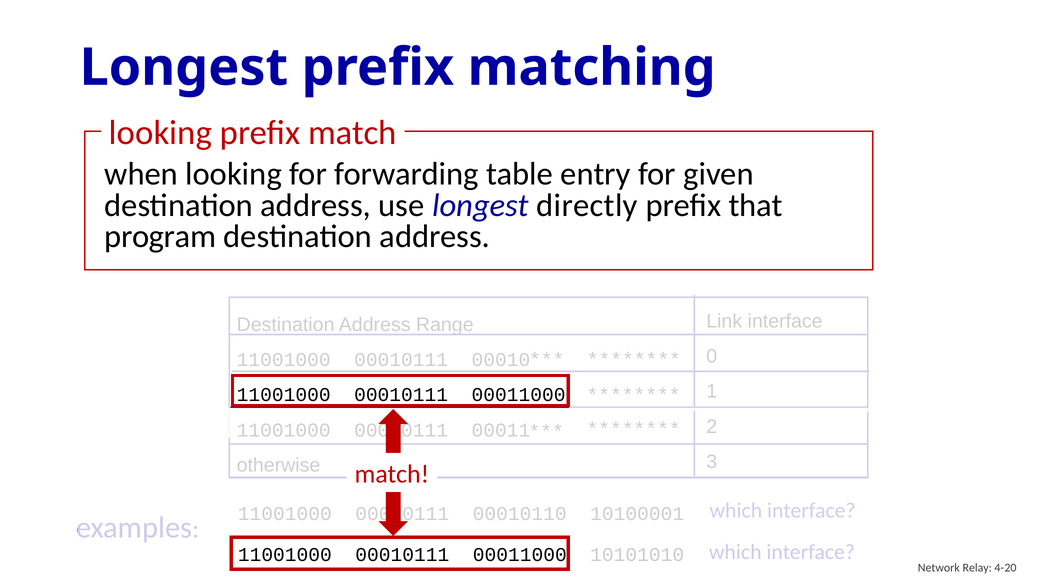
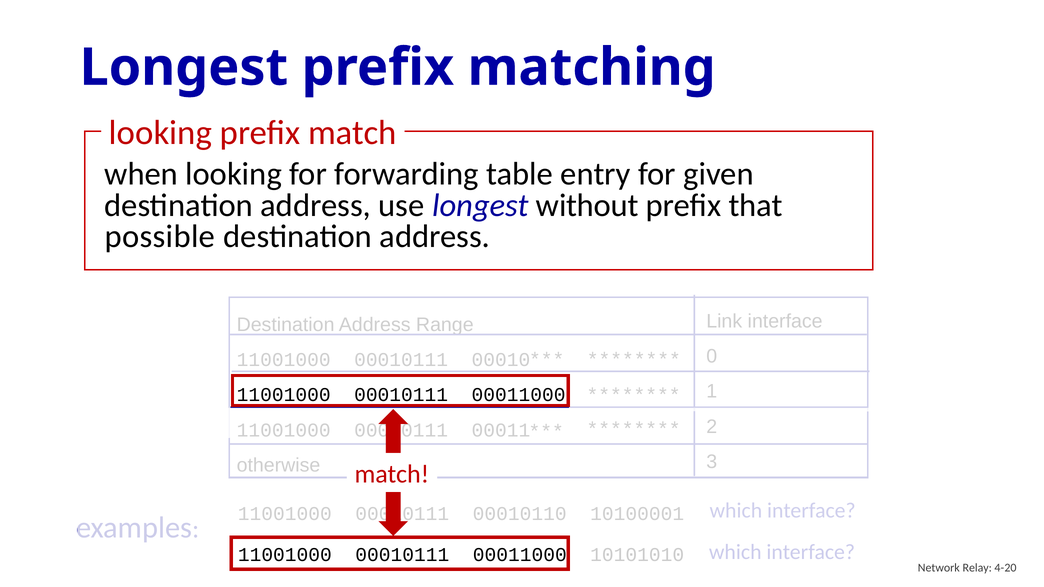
directly: directly -> without
program: program -> possible
